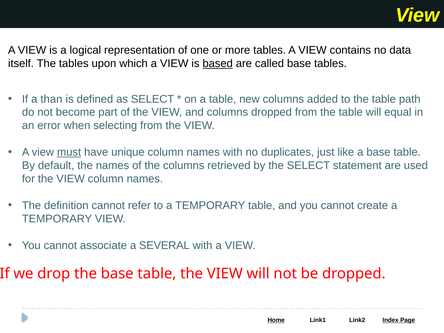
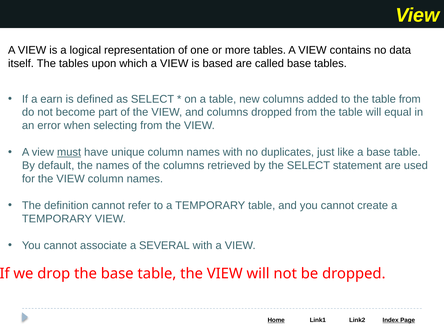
based underline: present -> none
than: than -> earn
table path: path -> from
